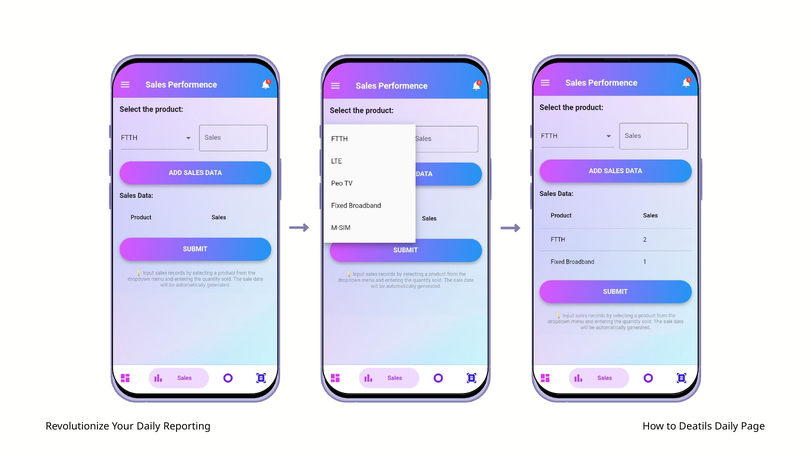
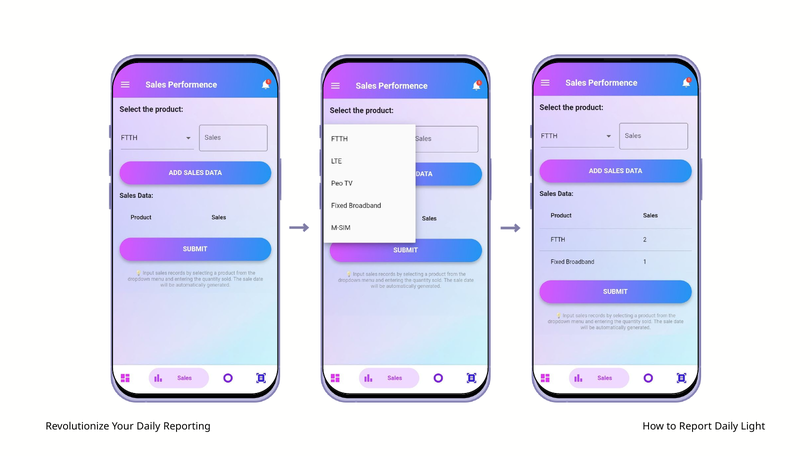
Deatils: Deatils -> Report
Page: Page -> Light
